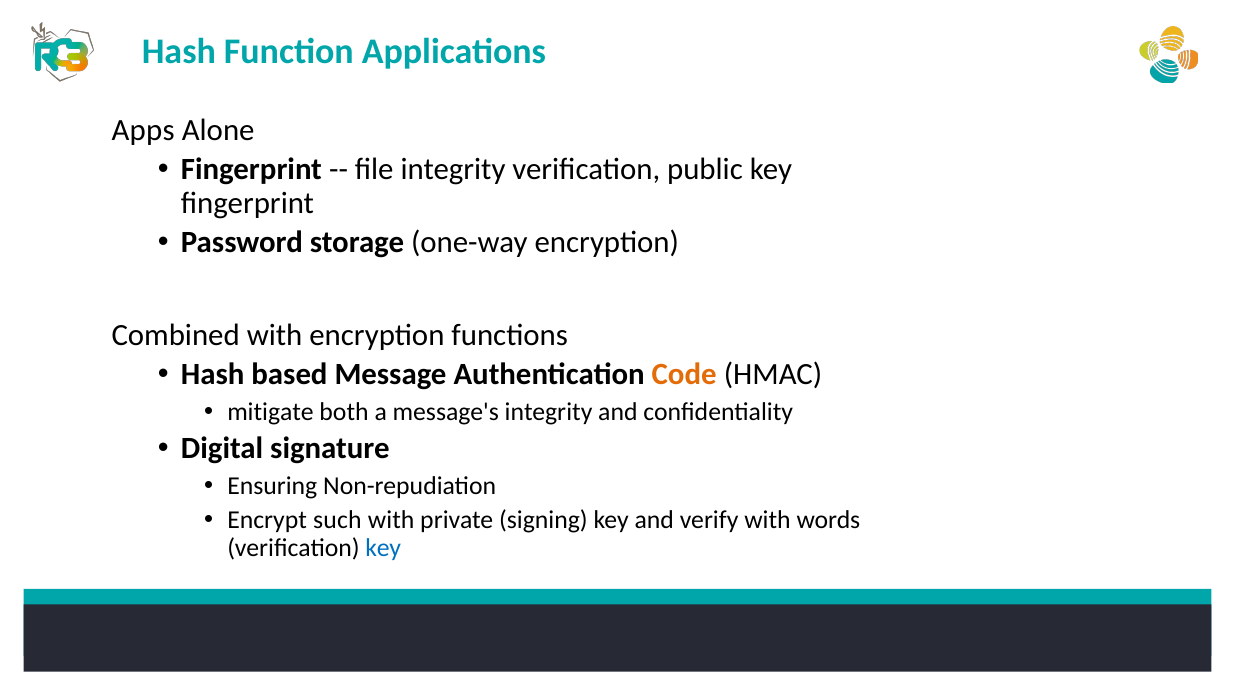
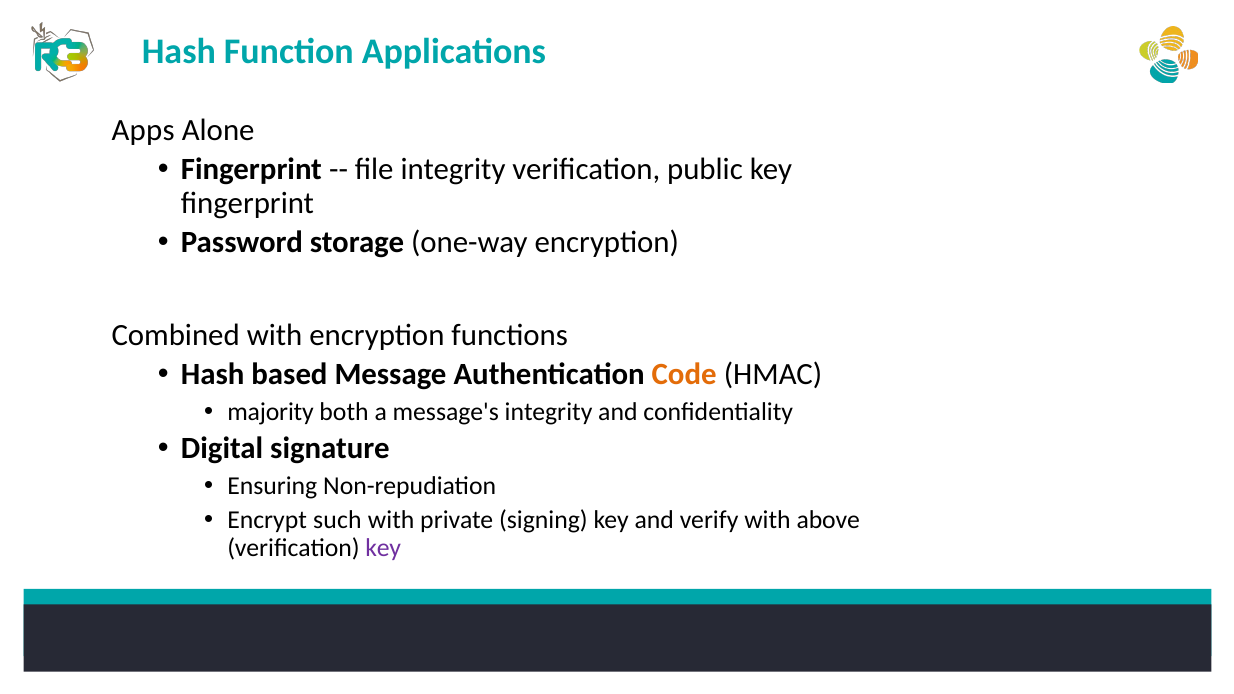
mitigate: mitigate -> majority
words: words -> above
key at (383, 548) colour: blue -> purple
